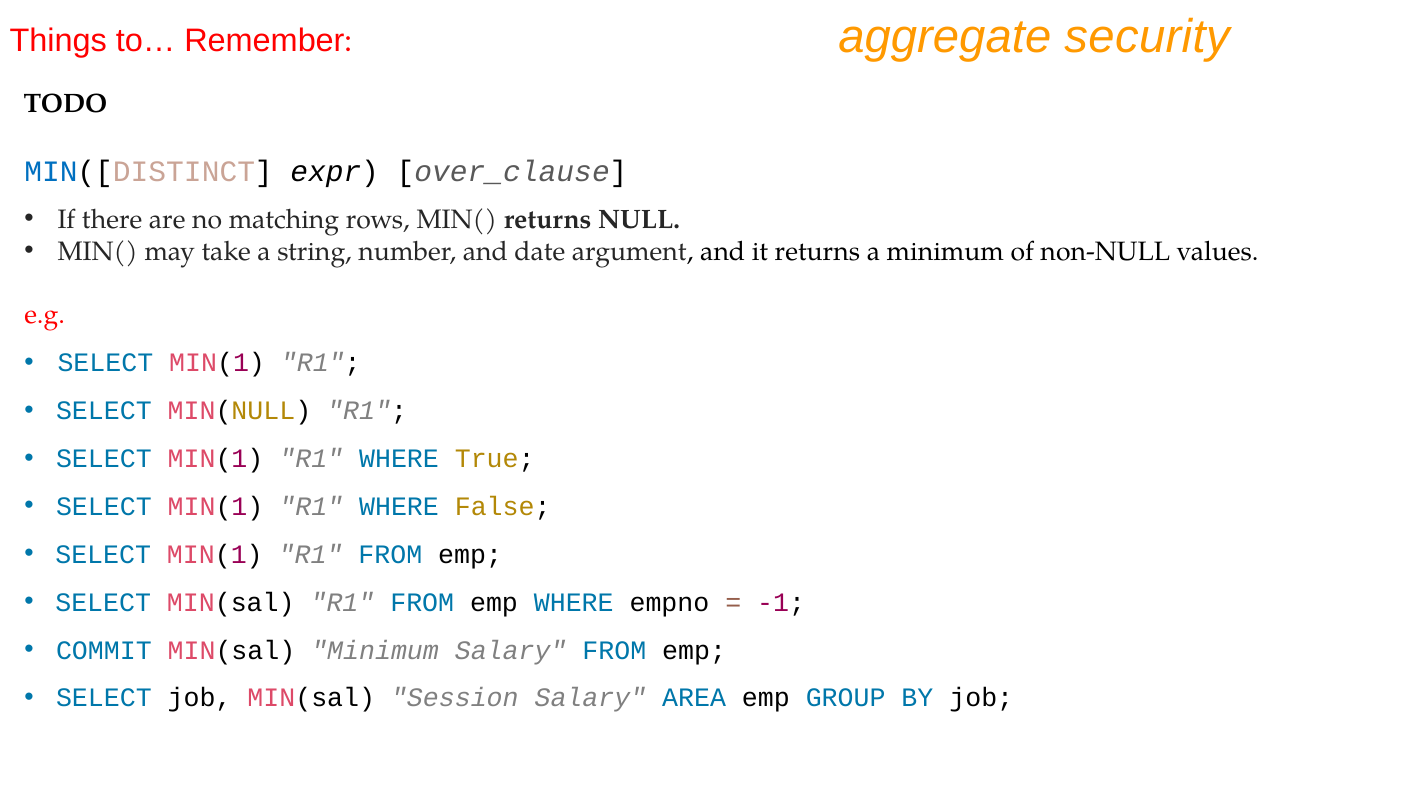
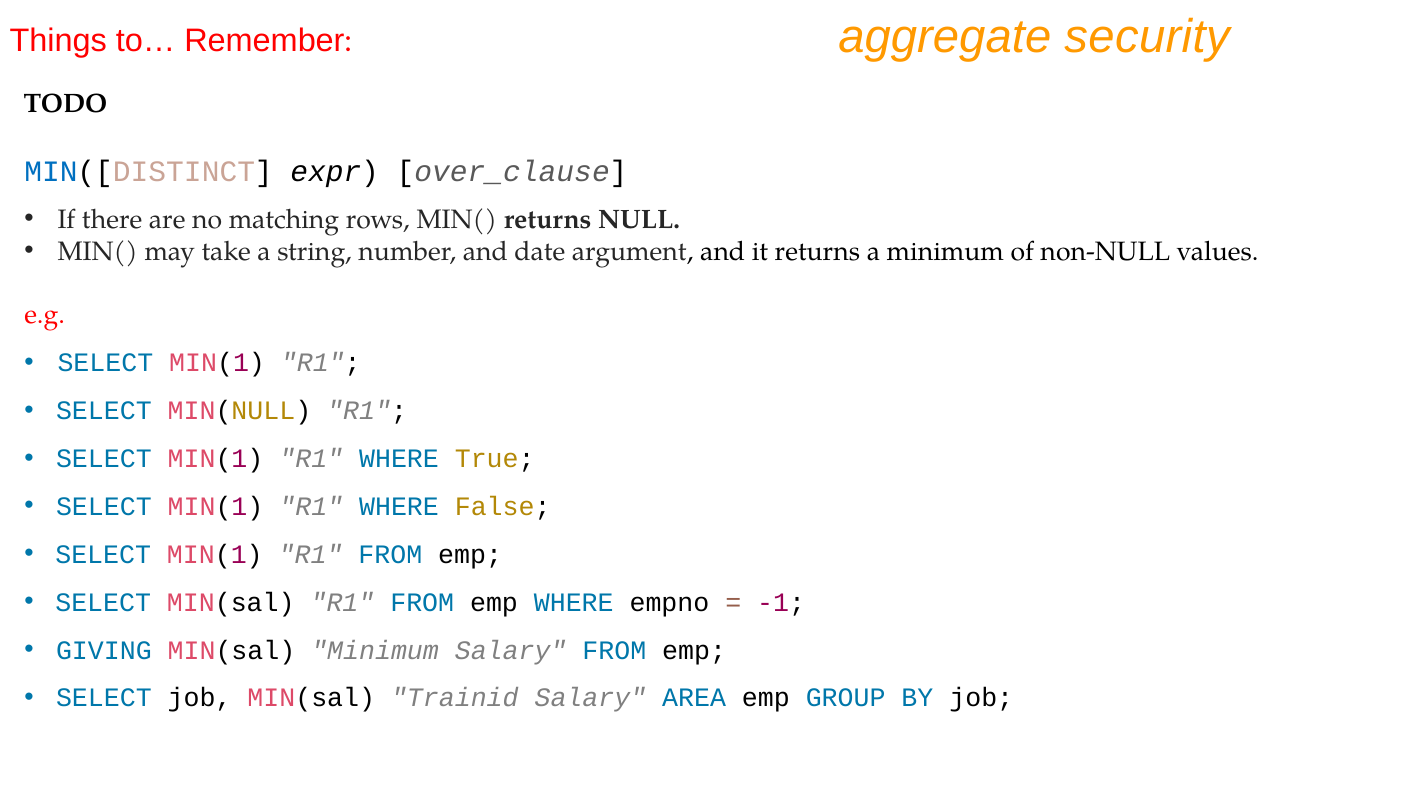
COMMIT: COMMIT -> GIVING
Session: Session -> Trainid
